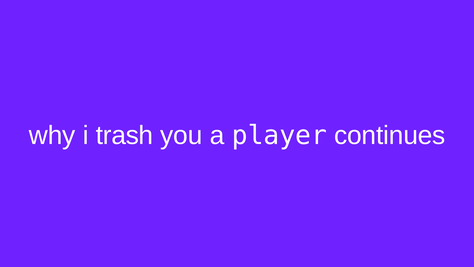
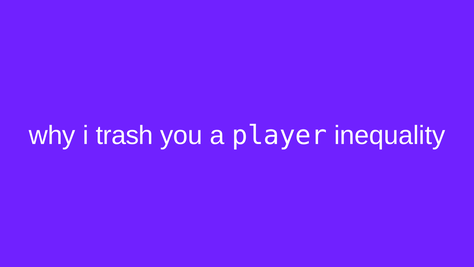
continues: continues -> inequality
